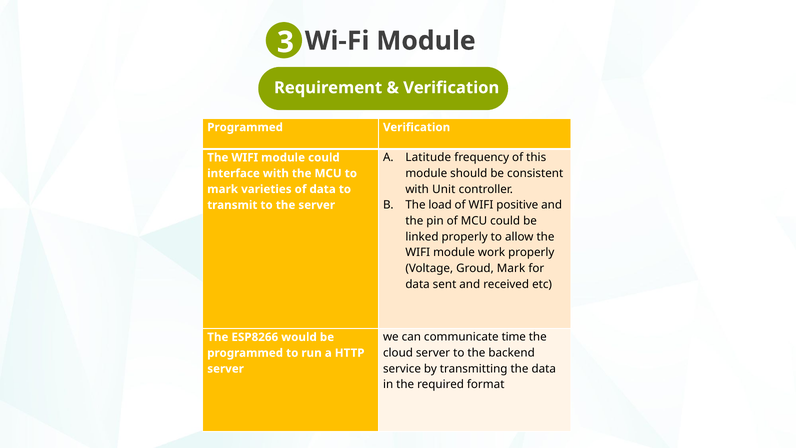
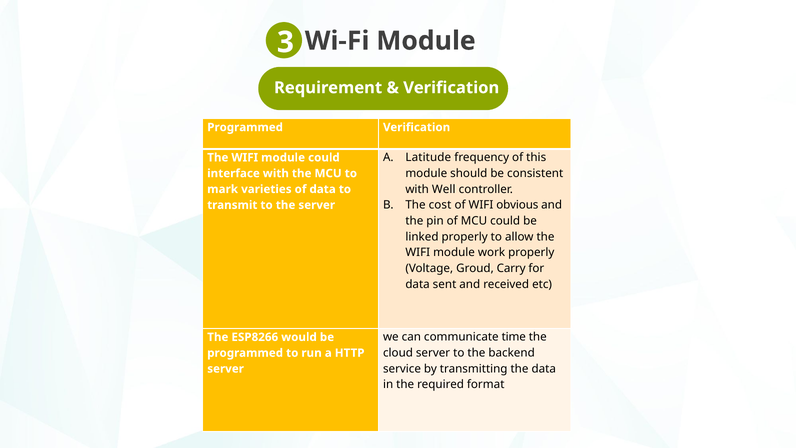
Unit: Unit -> Well
load: load -> cost
positive: positive -> obvious
Groud Mark: Mark -> Carry
